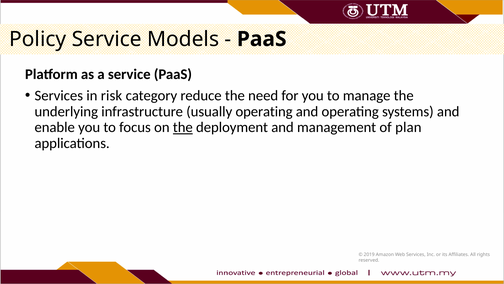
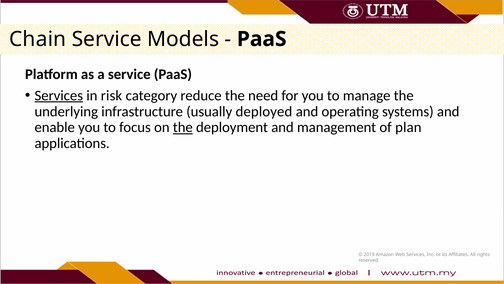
Policy: Policy -> Chain
Services at (59, 95) underline: none -> present
usually operating: operating -> deployed
